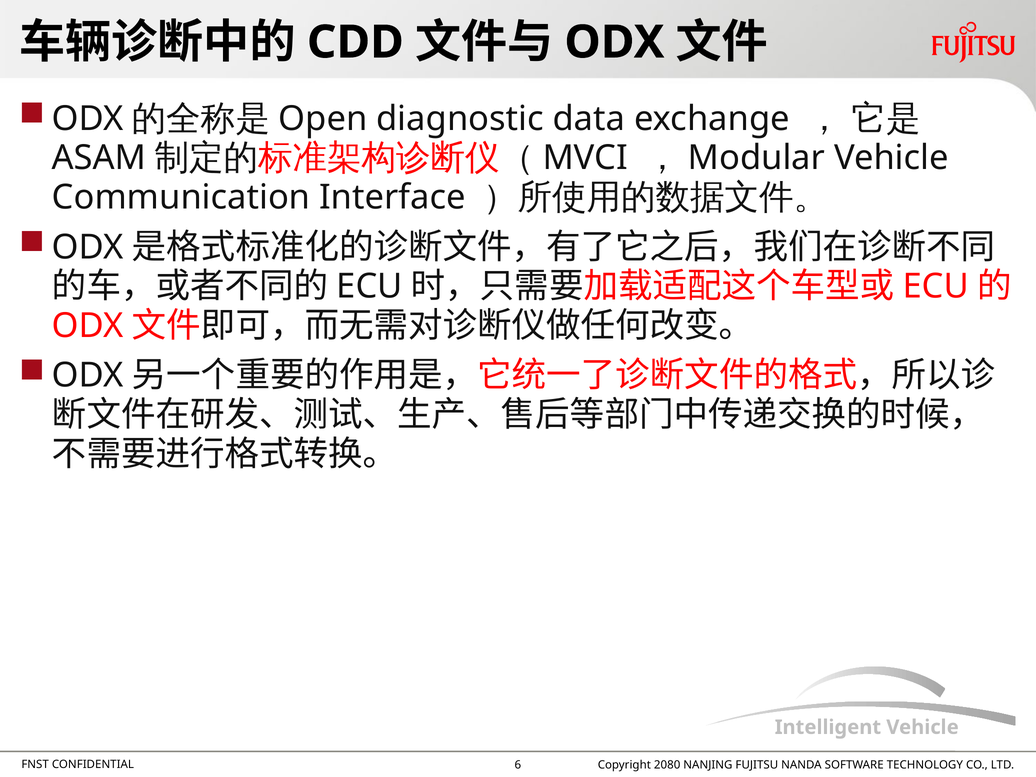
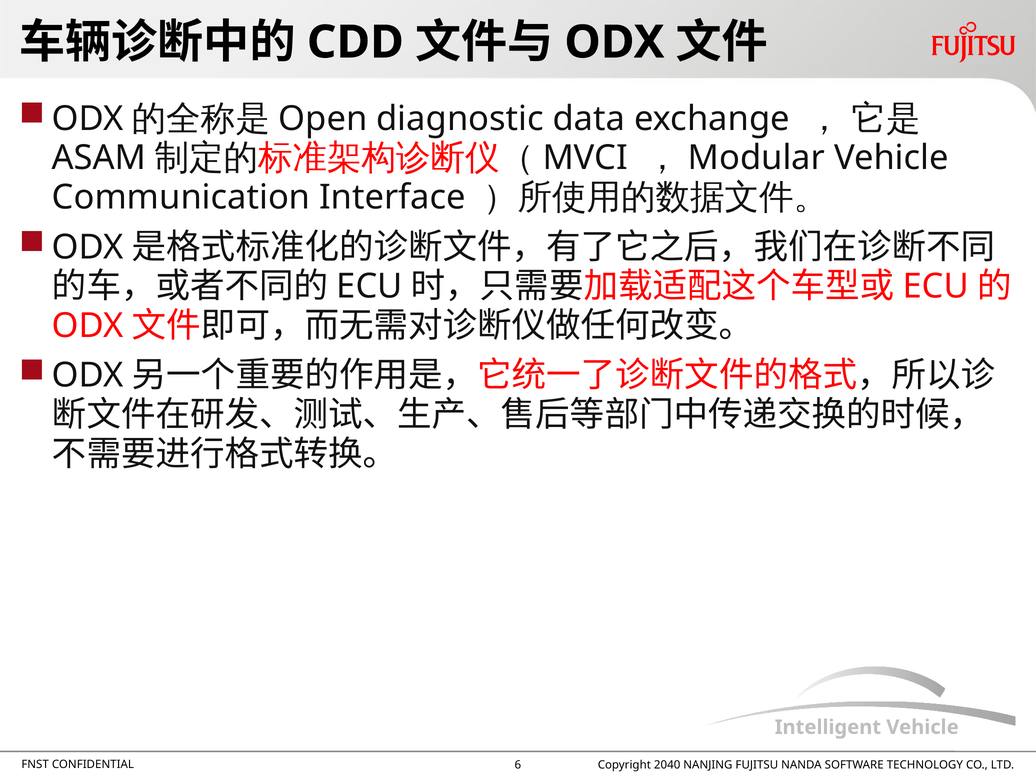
2080: 2080 -> 2040
